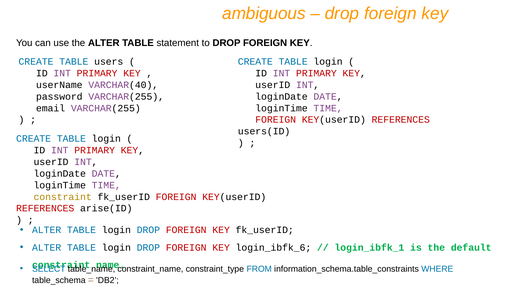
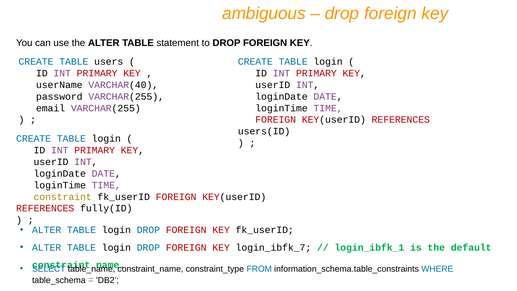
arise(ID: arise(ID -> fully(ID
login_ibfk_6: login_ibfk_6 -> login_ibfk_7
